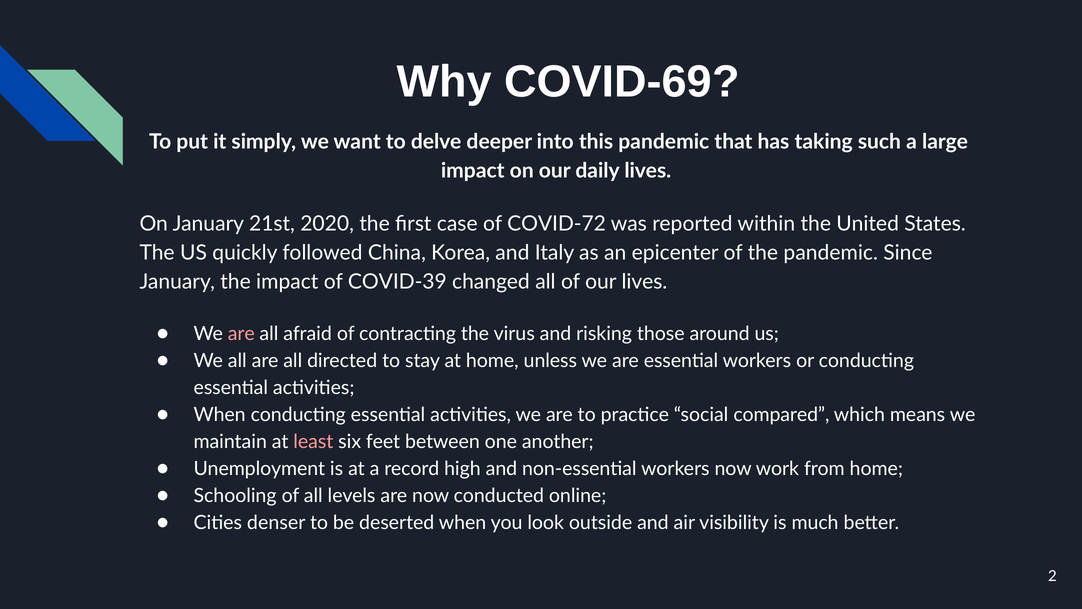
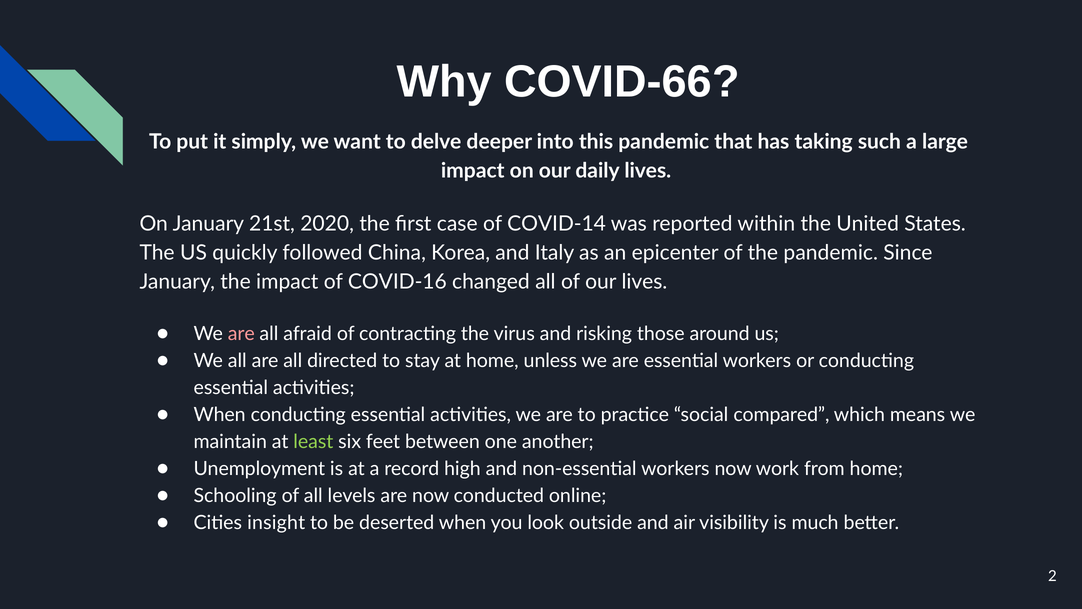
COVID-69: COVID-69 -> COVID-66
COVID-72: COVID-72 -> COVID-14
COVID-39: COVID-39 -> COVID-16
least colour: pink -> light green
denser: denser -> insight
